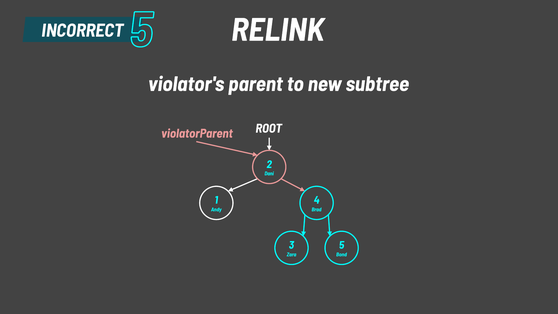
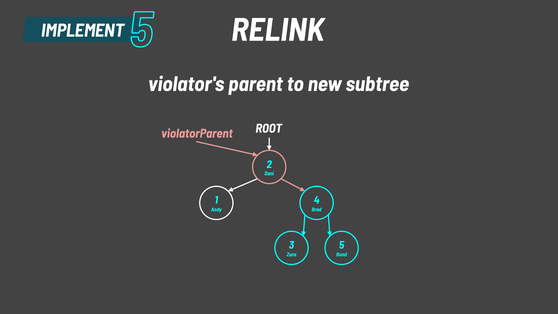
INCORRECT: INCORRECT -> IMPLEMENT
